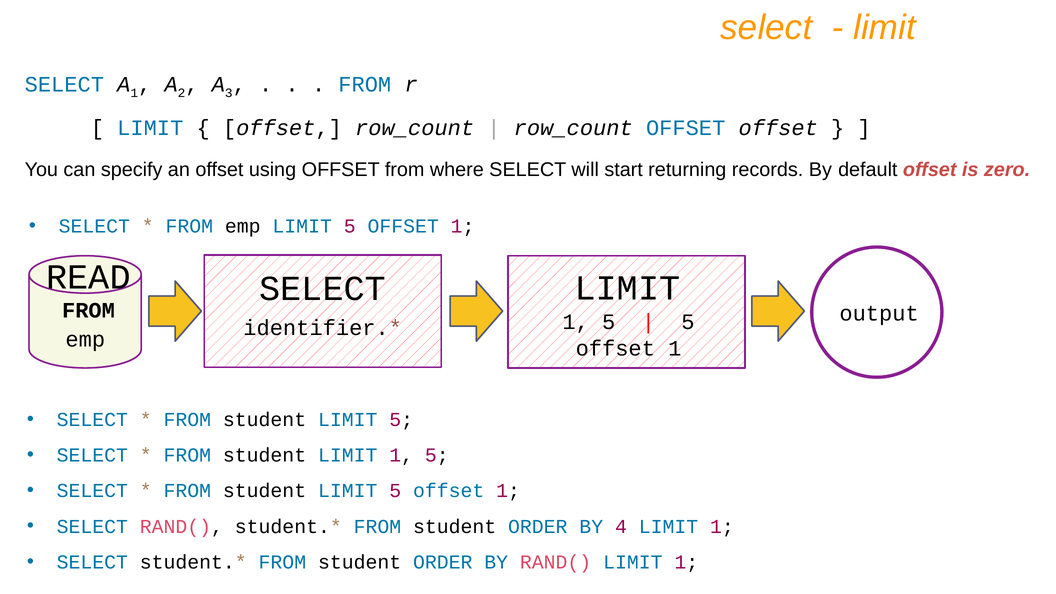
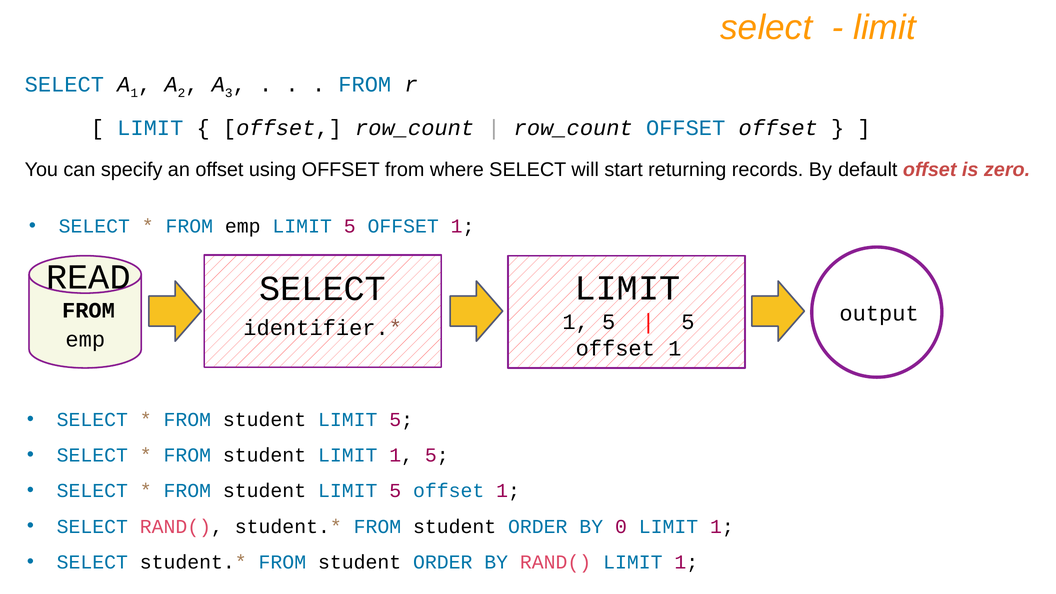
4: 4 -> 0
